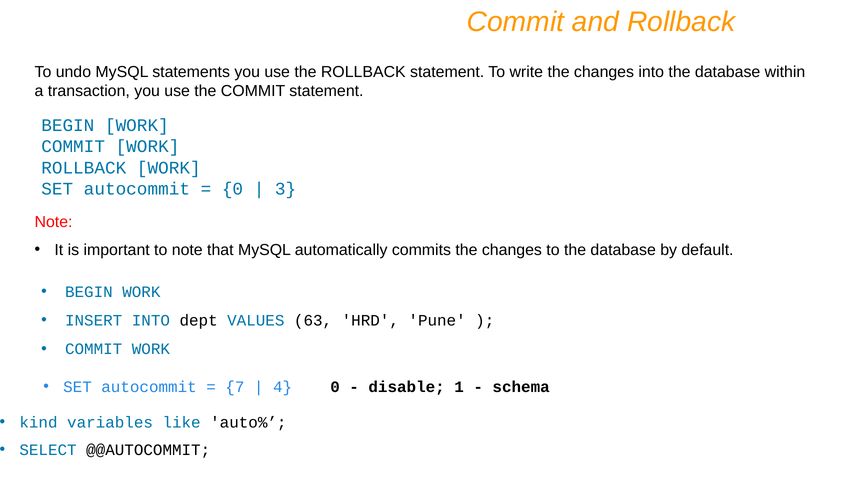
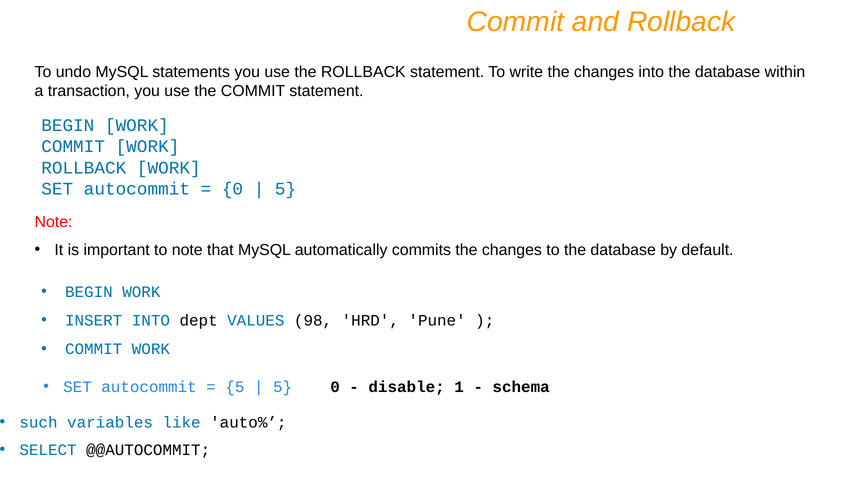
3 at (286, 189): 3 -> 5
63: 63 -> 98
7 at (235, 387): 7 -> 5
4 at (283, 387): 4 -> 5
kind: kind -> such
